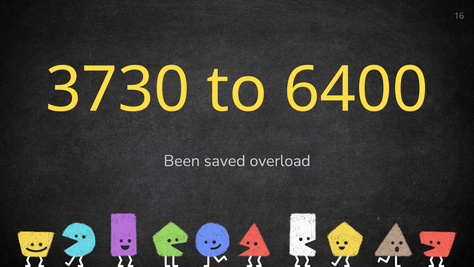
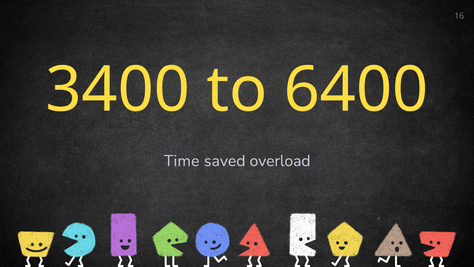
3730: 3730 -> 3400
Been: Been -> Time
